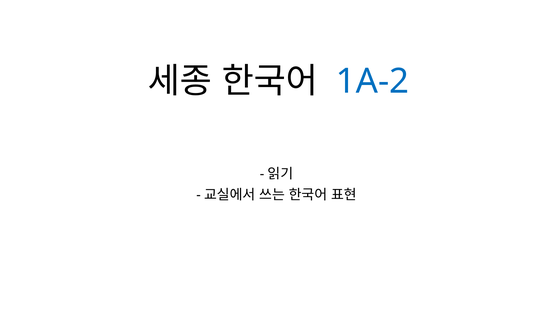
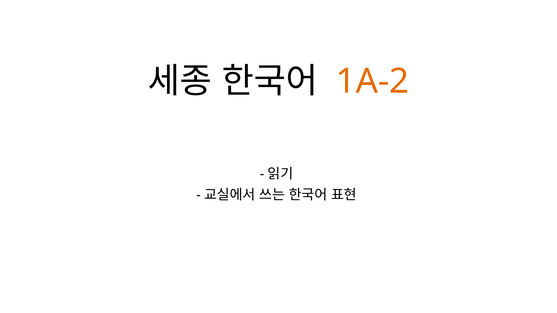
1A-2 colour: blue -> orange
